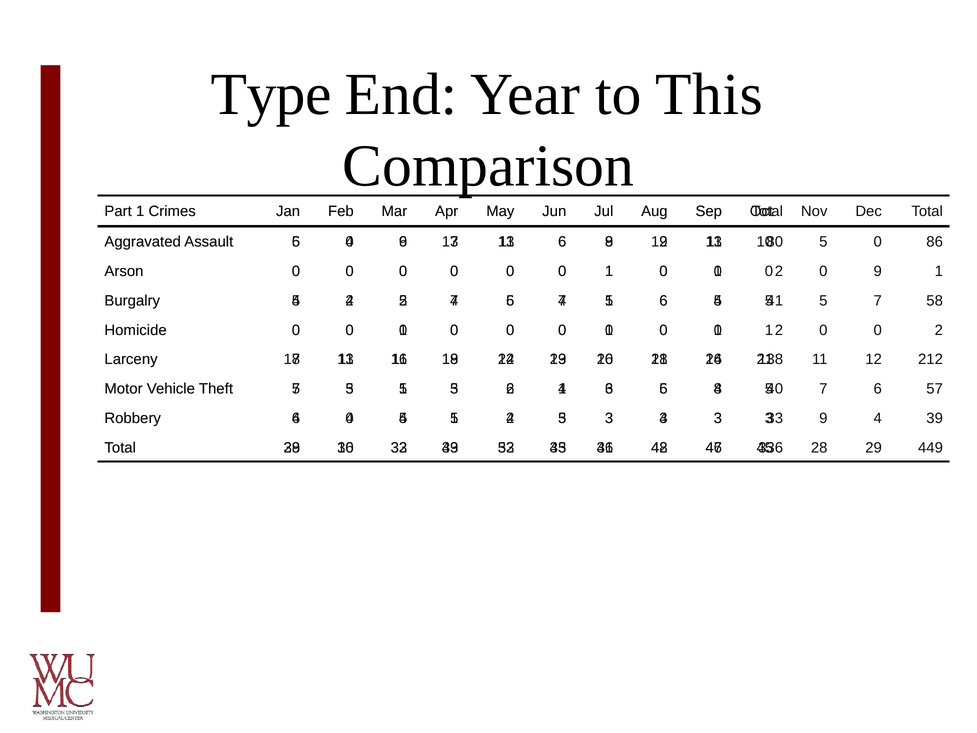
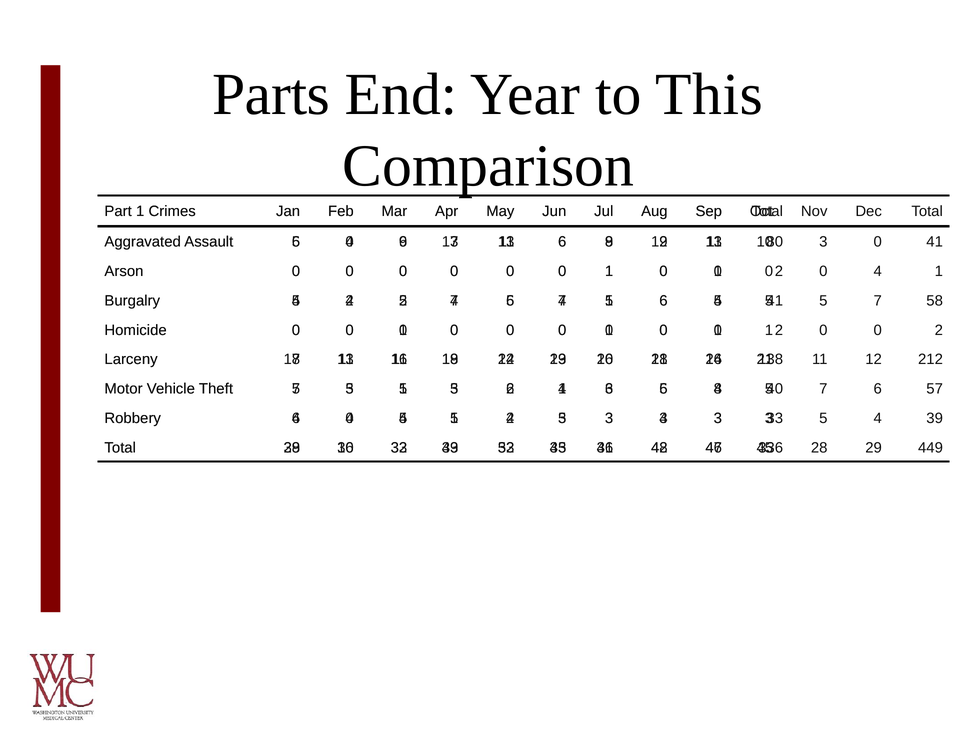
Type: Type -> Parts
5 at (823, 242): 5 -> 3
0 86: 86 -> 41
0 0 9: 9 -> 4
9 at (823, 418): 9 -> 5
